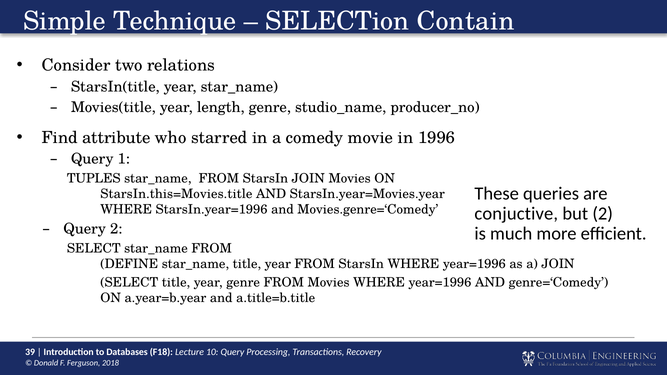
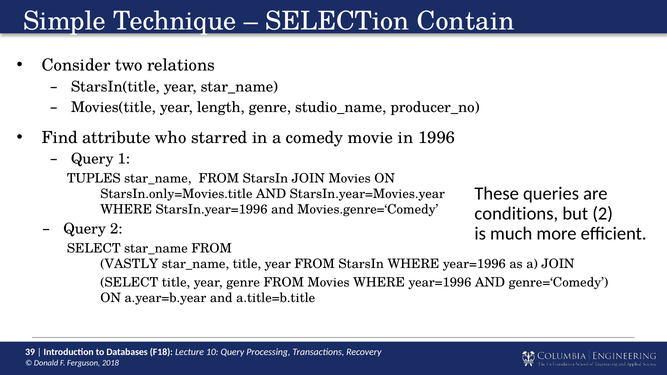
StarsIn.this=Movies.title: StarsIn.this=Movies.title -> StarsIn.only=Movies.title
conjuctive: conjuctive -> conditions
DEFINE: DEFINE -> VASTLY
